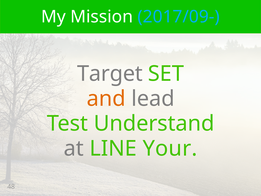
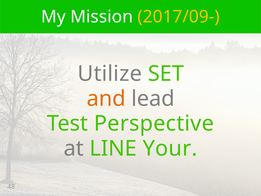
2017/09- colour: light blue -> yellow
Target: Target -> Utilize
Understand: Understand -> Perspective
